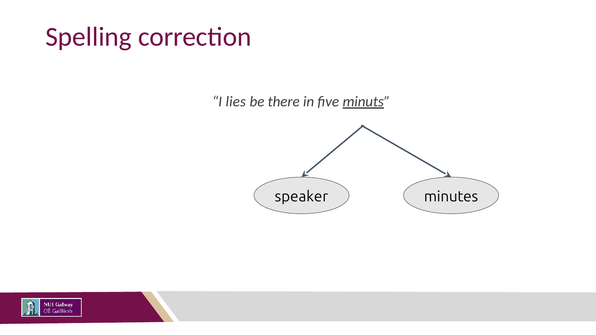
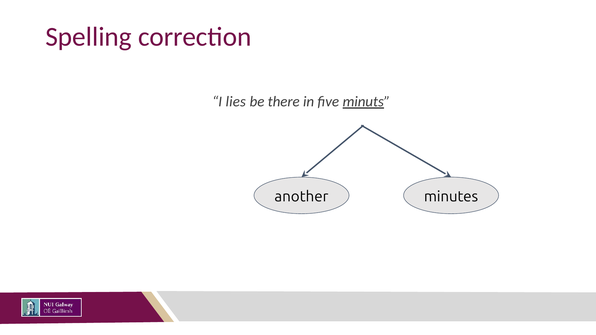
speaker: speaker -> another
